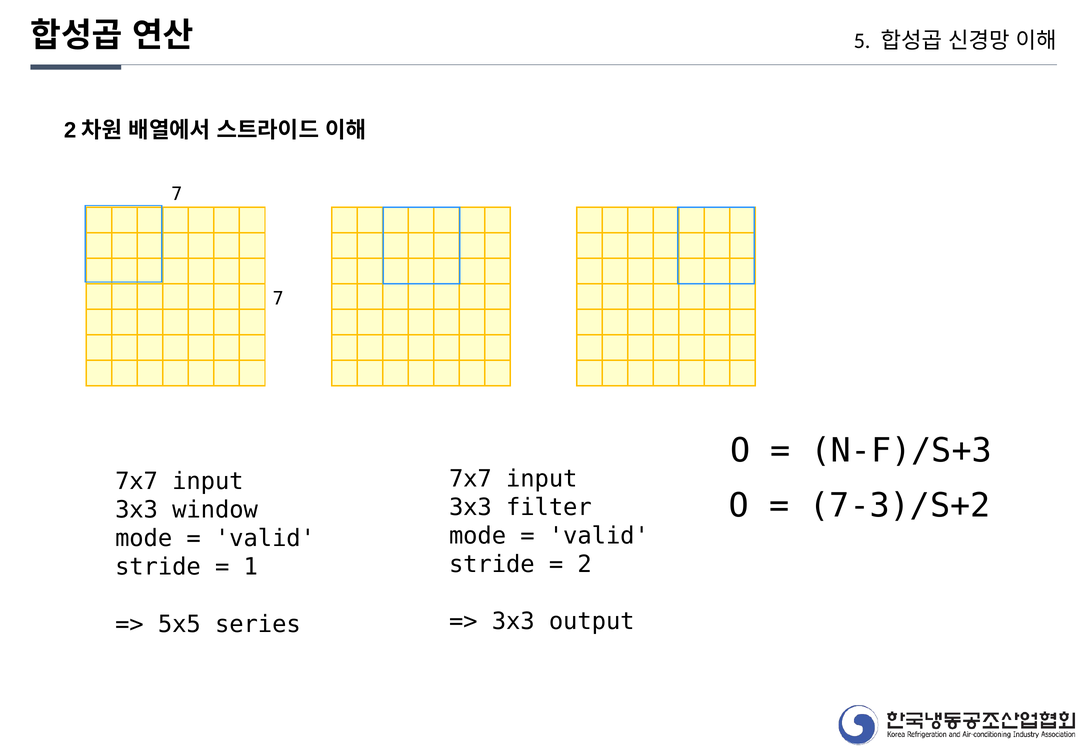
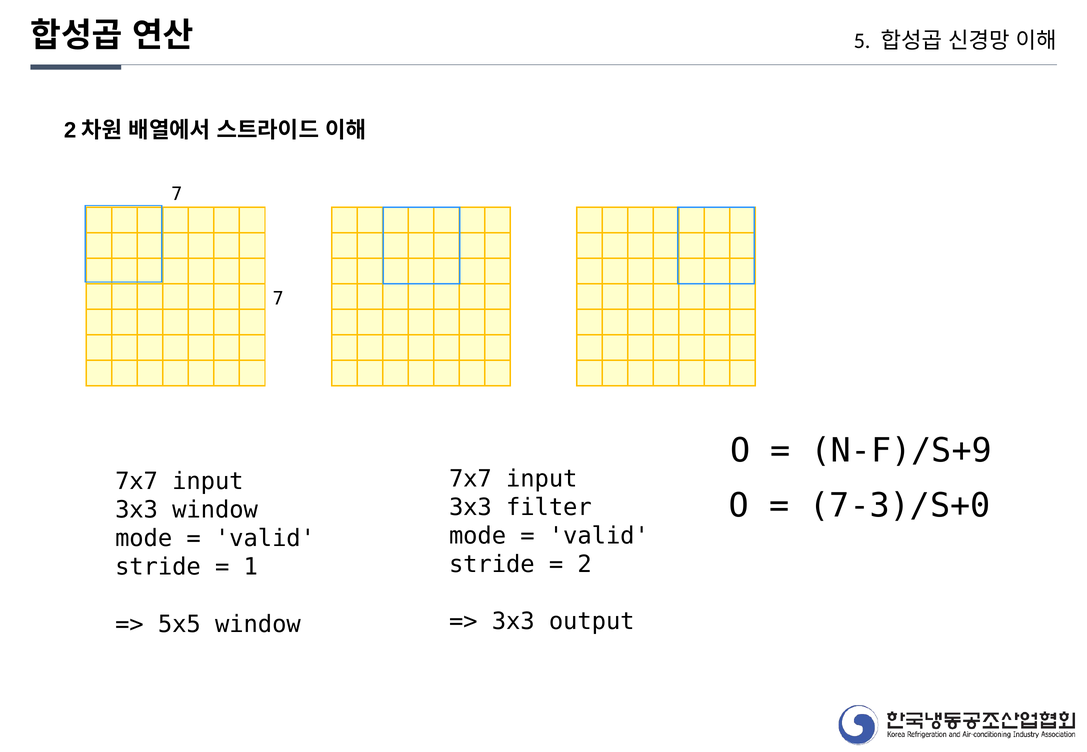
N-F)/S+3: N-F)/S+3 -> N-F)/S+9
7-3)/S+2: 7-3)/S+2 -> 7-3)/S+0
5x5 series: series -> window
